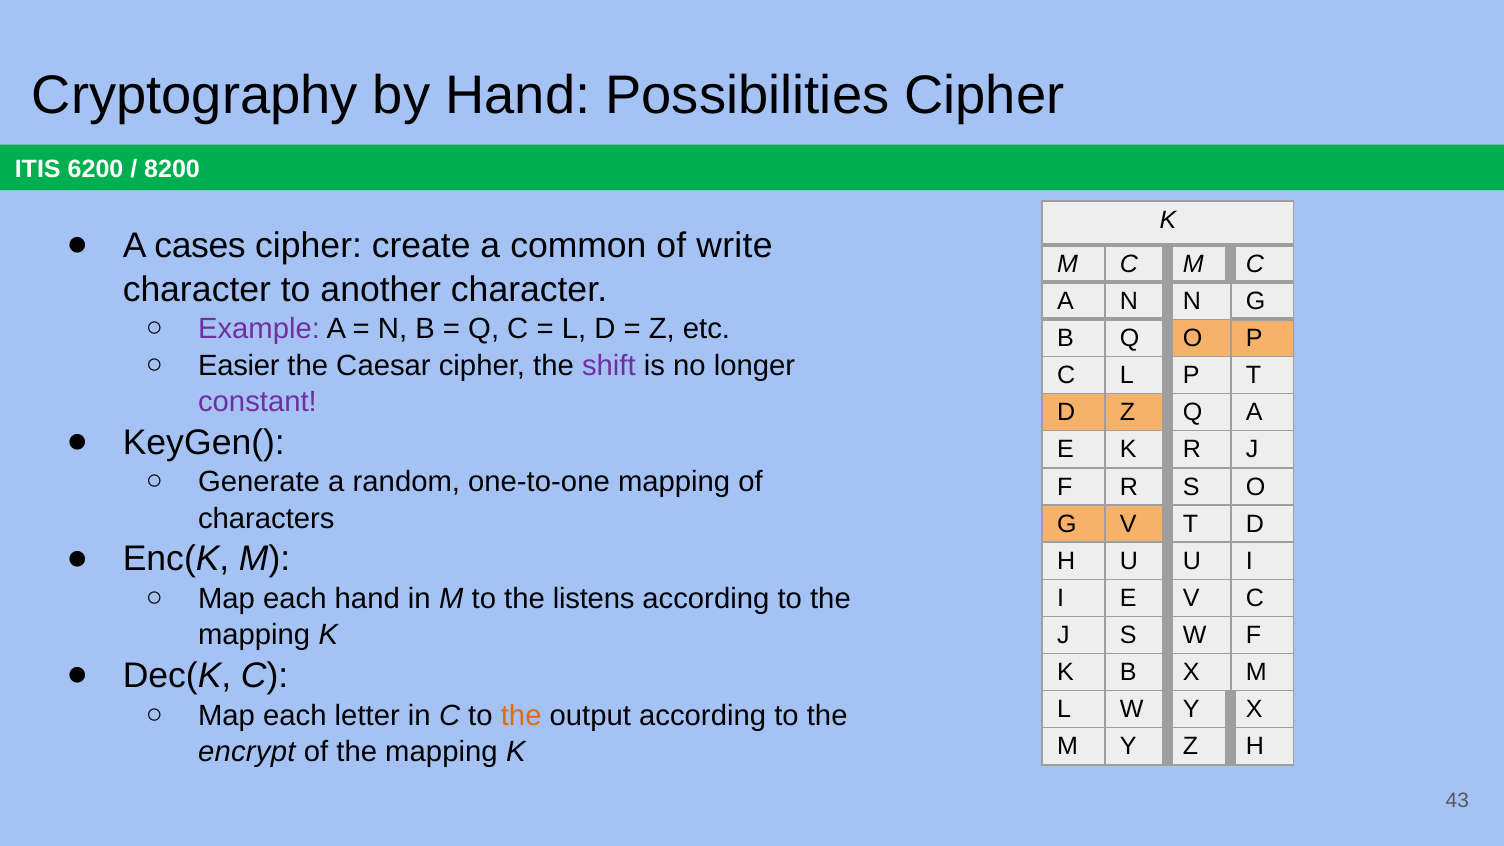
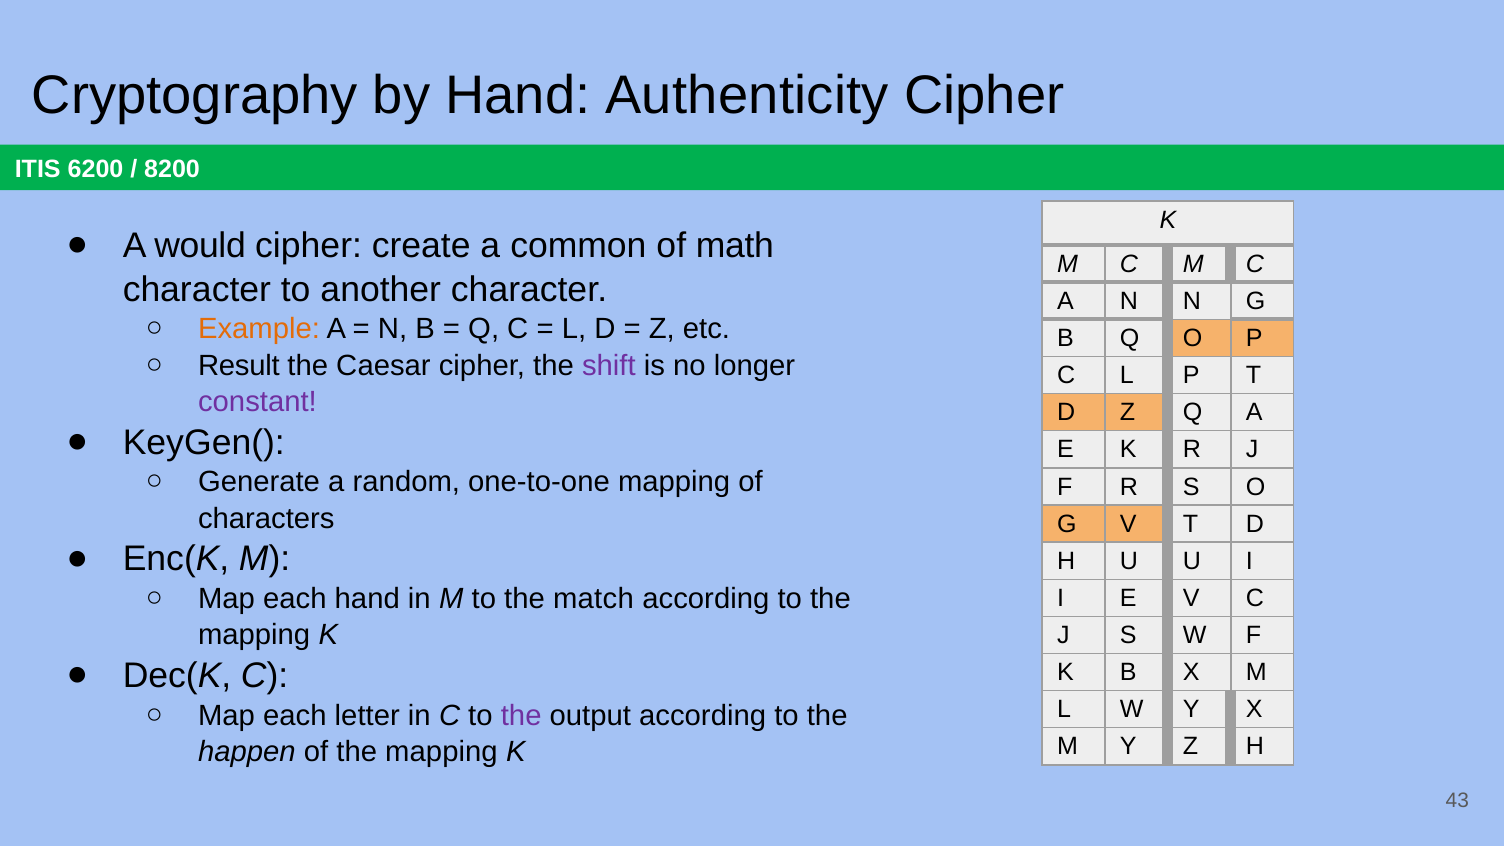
Possibilities: Possibilities -> Authenticity
cases: cases -> would
write: write -> math
Example colour: purple -> orange
Easier: Easier -> Result
listens: listens -> match
the at (521, 716) colour: orange -> purple
encrypt: encrypt -> happen
